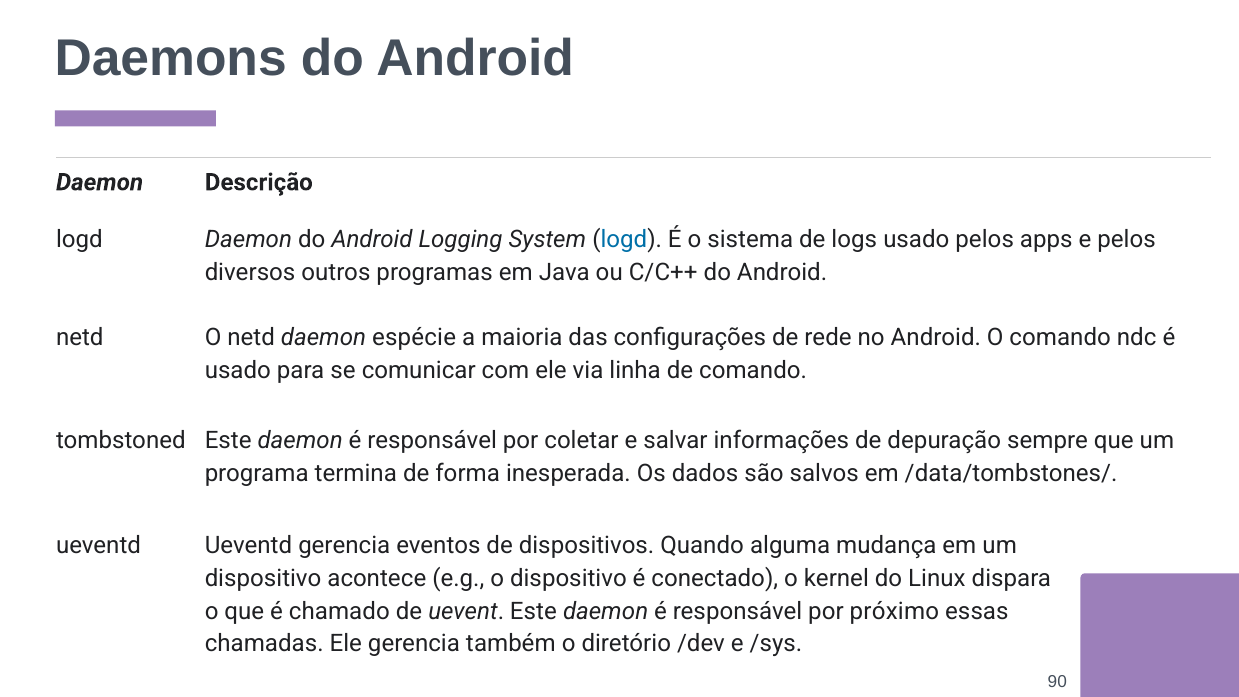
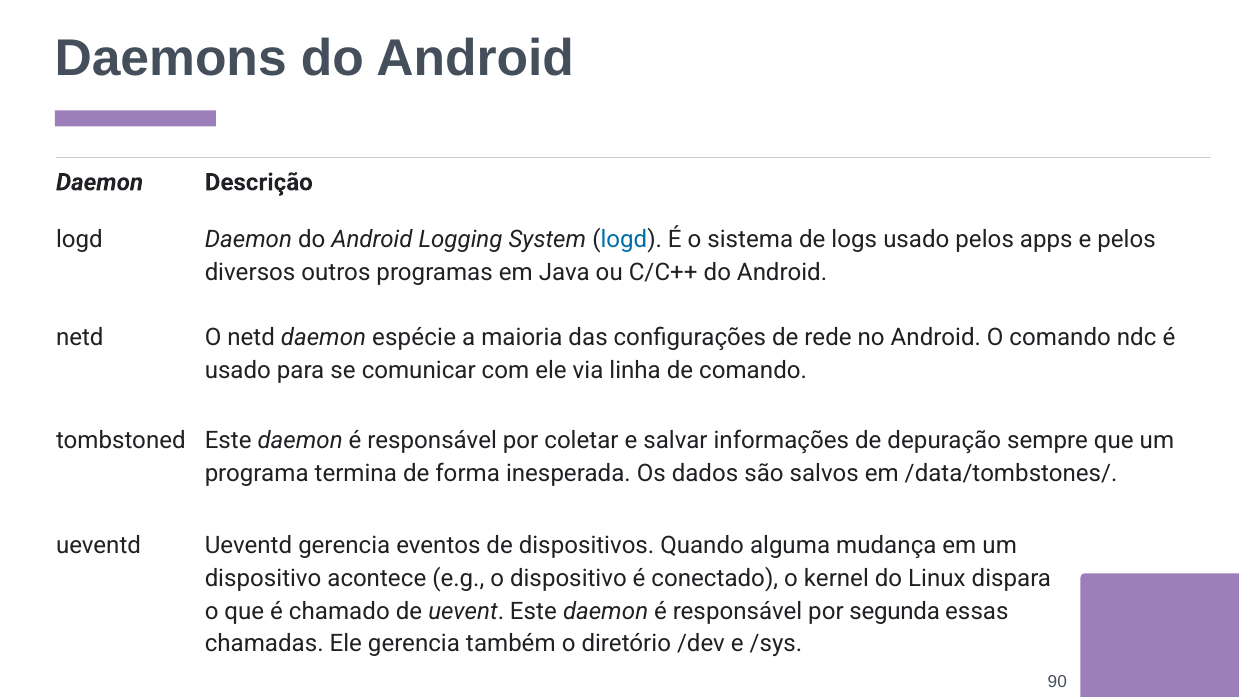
próximo: próximo -> segunda
